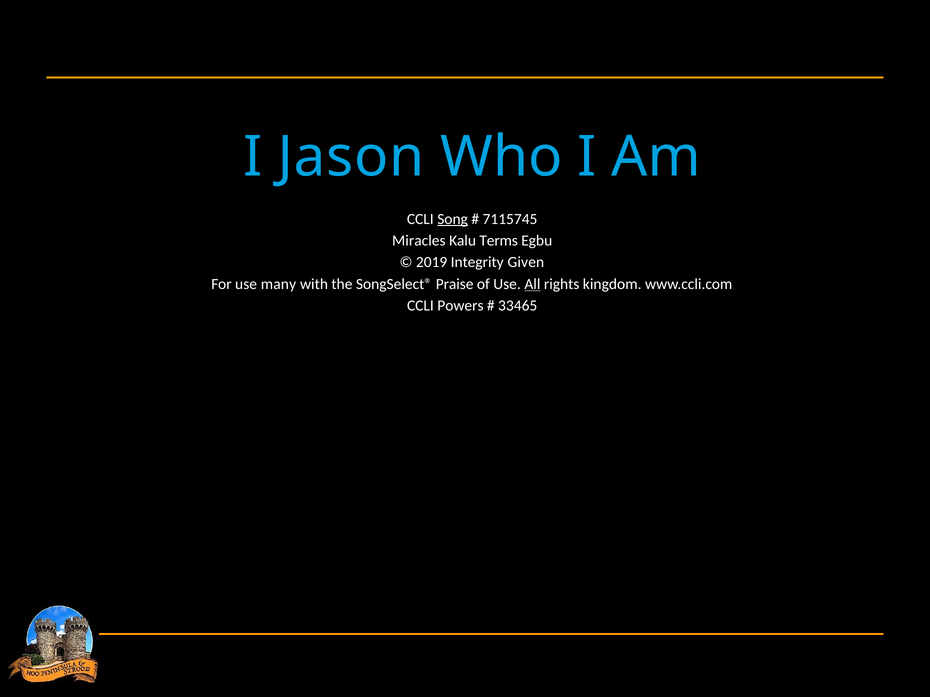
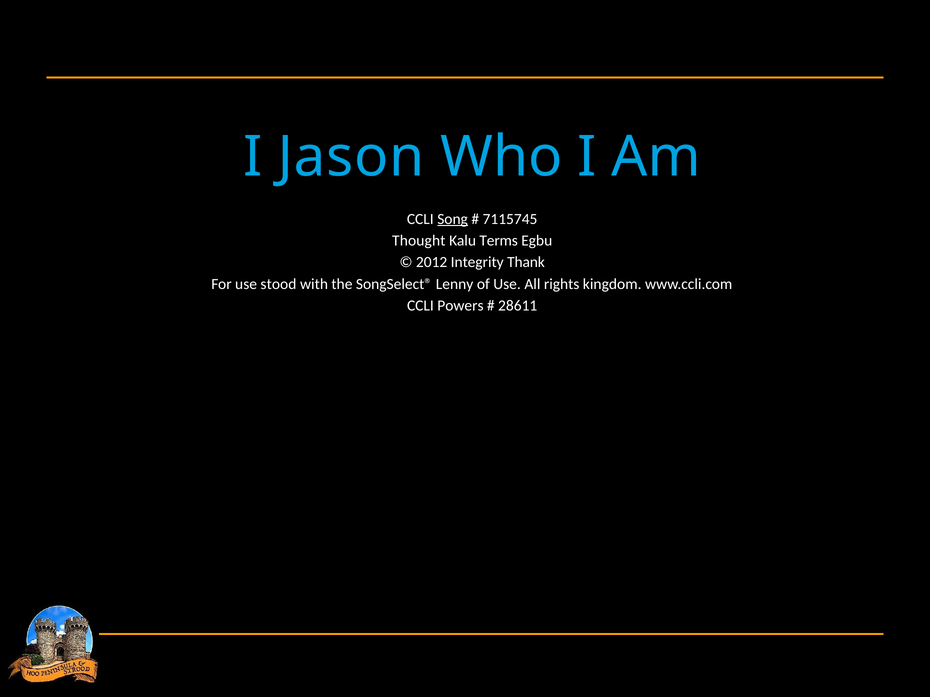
Miracles: Miracles -> Thought
2019: 2019 -> 2012
Given: Given -> Thank
many: many -> stood
Praise: Praise -> Lenny
All underline: present -> none
33465: 33465 -> 28611
